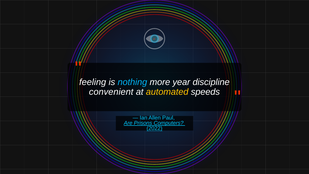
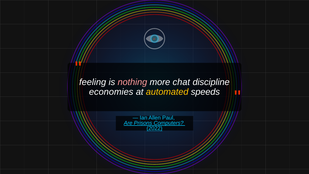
nothing colour: light blue -> pink
year: year -> chat
convenient: convenient -> economies
